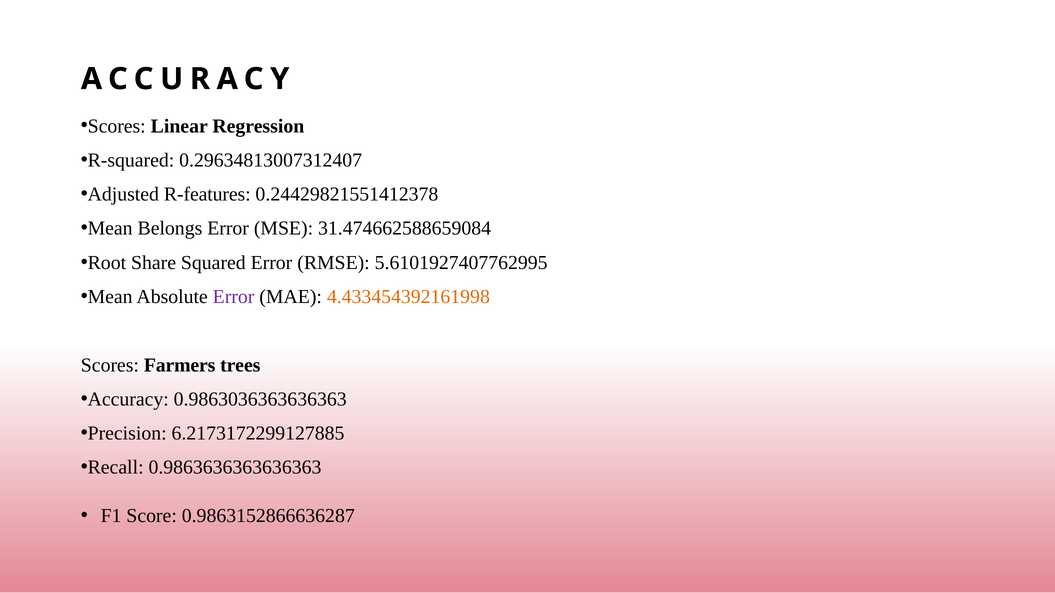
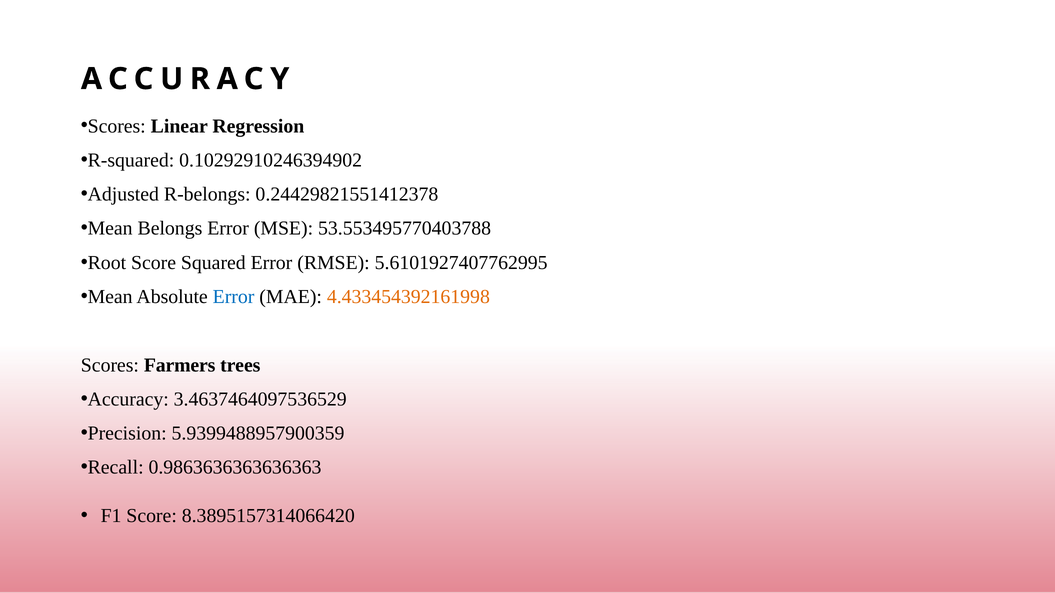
0.29634813007312407: 0.29634813007312407 -> 0.10292910246394902
R-features: R-features -> R-belongs
31.474662588659084: 31.474662588659084 -> 53.553495770403788
Root Share: Share -> Score
Error at (234, 297) colour: purple -> blue
0.9863036363636363: 0.9863036363636363 -> 3.4637464097536529
6.2173172299127885: 6.2173172299127885 -> 5.9399488957900359
0.9863152866636287: 0.9863152866636287 -> 8.3895157314066420
